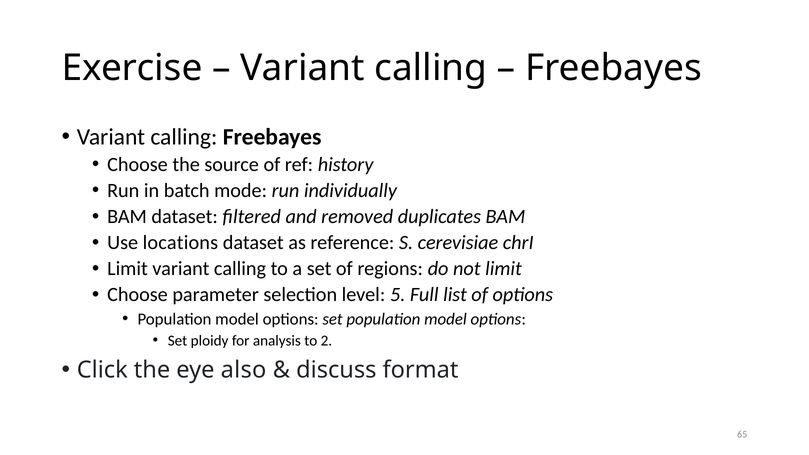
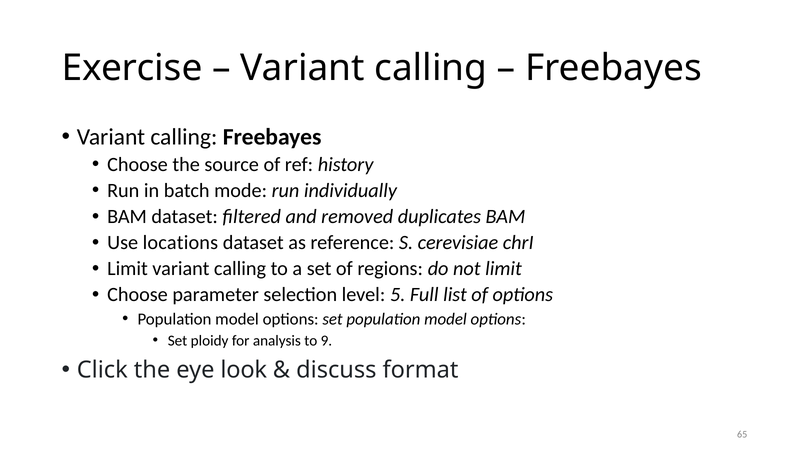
2: 2 -> 9
also: also -> look
